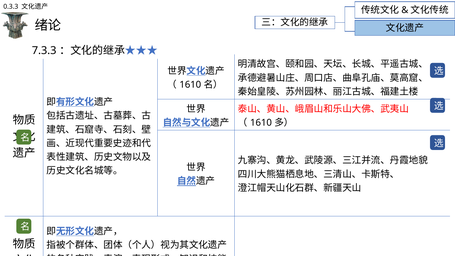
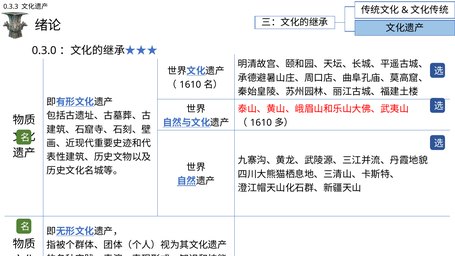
7.3.3: 7.3.3 -> 0.3.0
